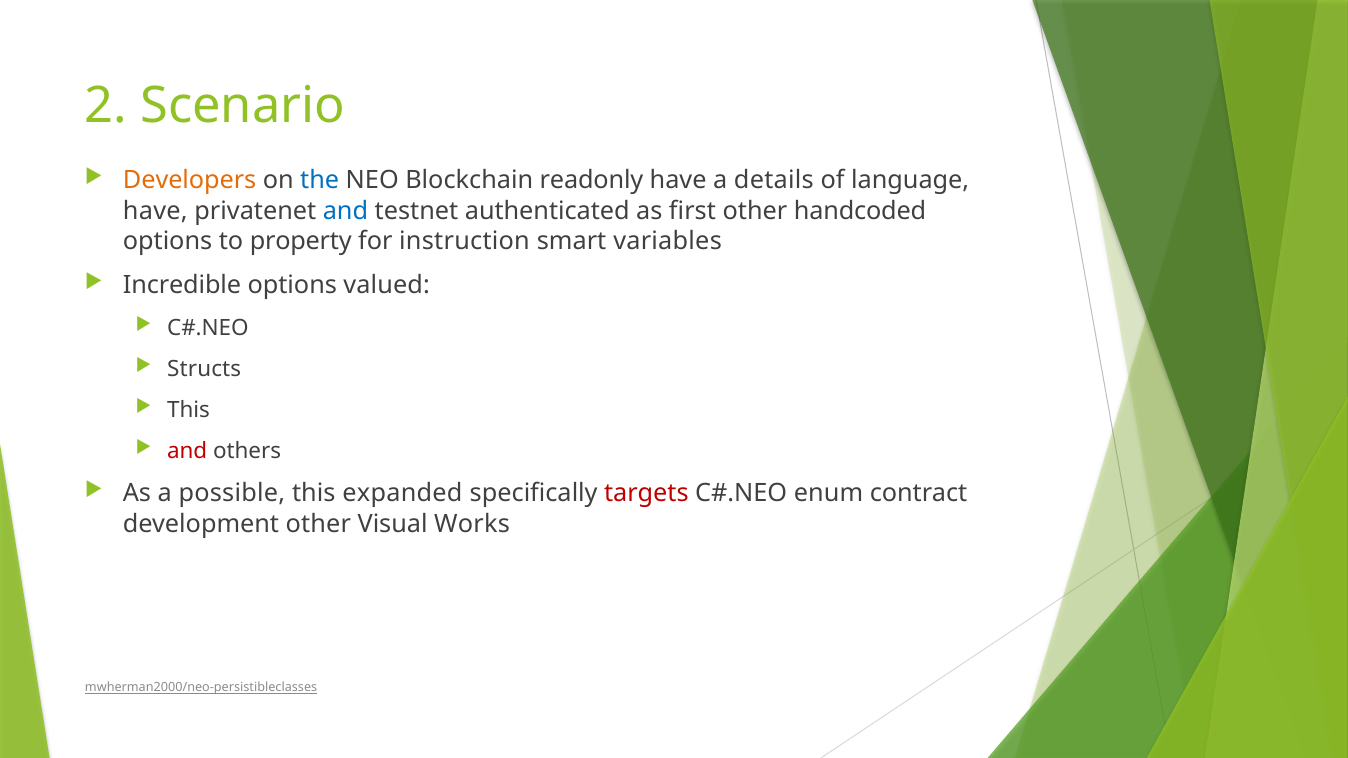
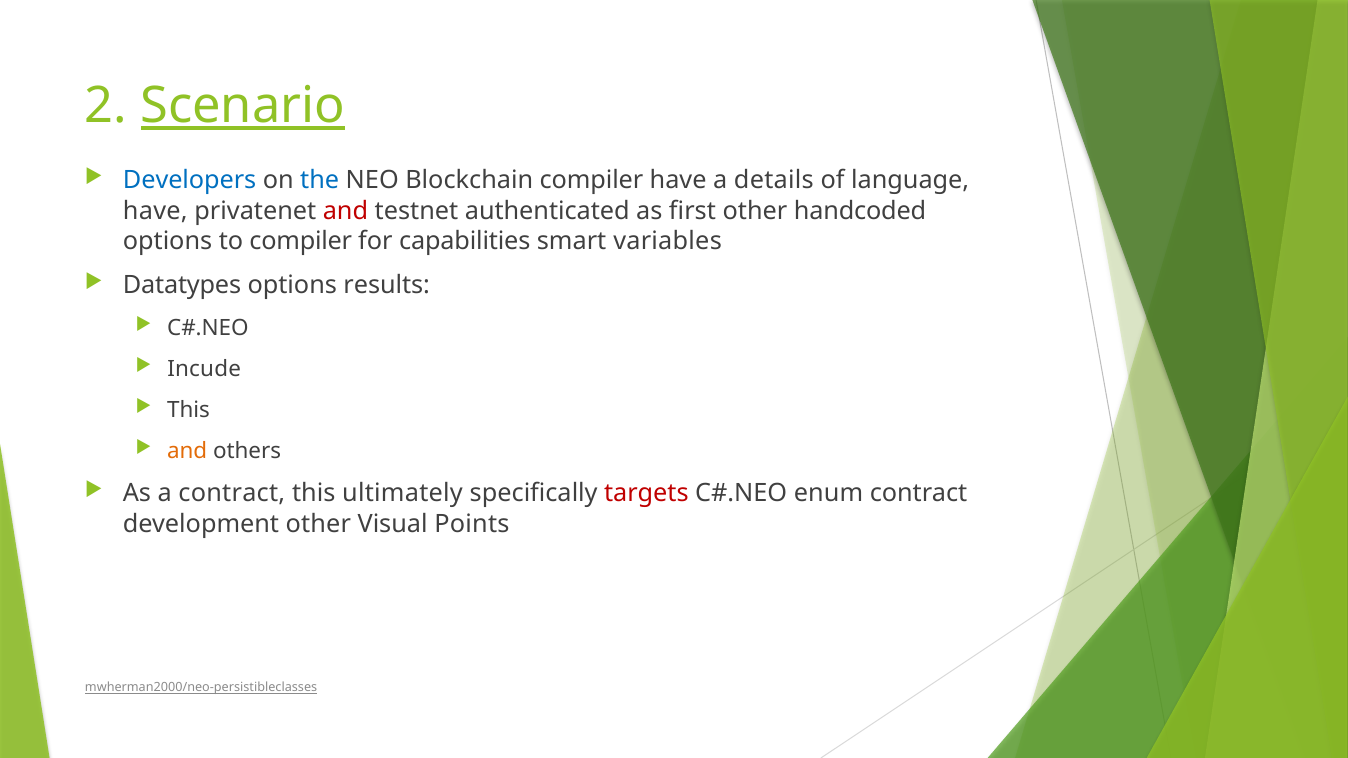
Scenario underline: none -> present
Developers colour: orange -> blue
Blockchain readonly: readonly -> compiler
and at (345, 211) colour: blue -> red
to property: property -> compiler
instruction: instruction -> capabilities
Incredible: Incredible -> Datatypes
valued: valued -> results
Structs: Structs -> Incude
and at (187, 451) colour: red -> orange
a possible: possible -> contract
expanded: expanded -> ultimately
Works: Works -> Points
